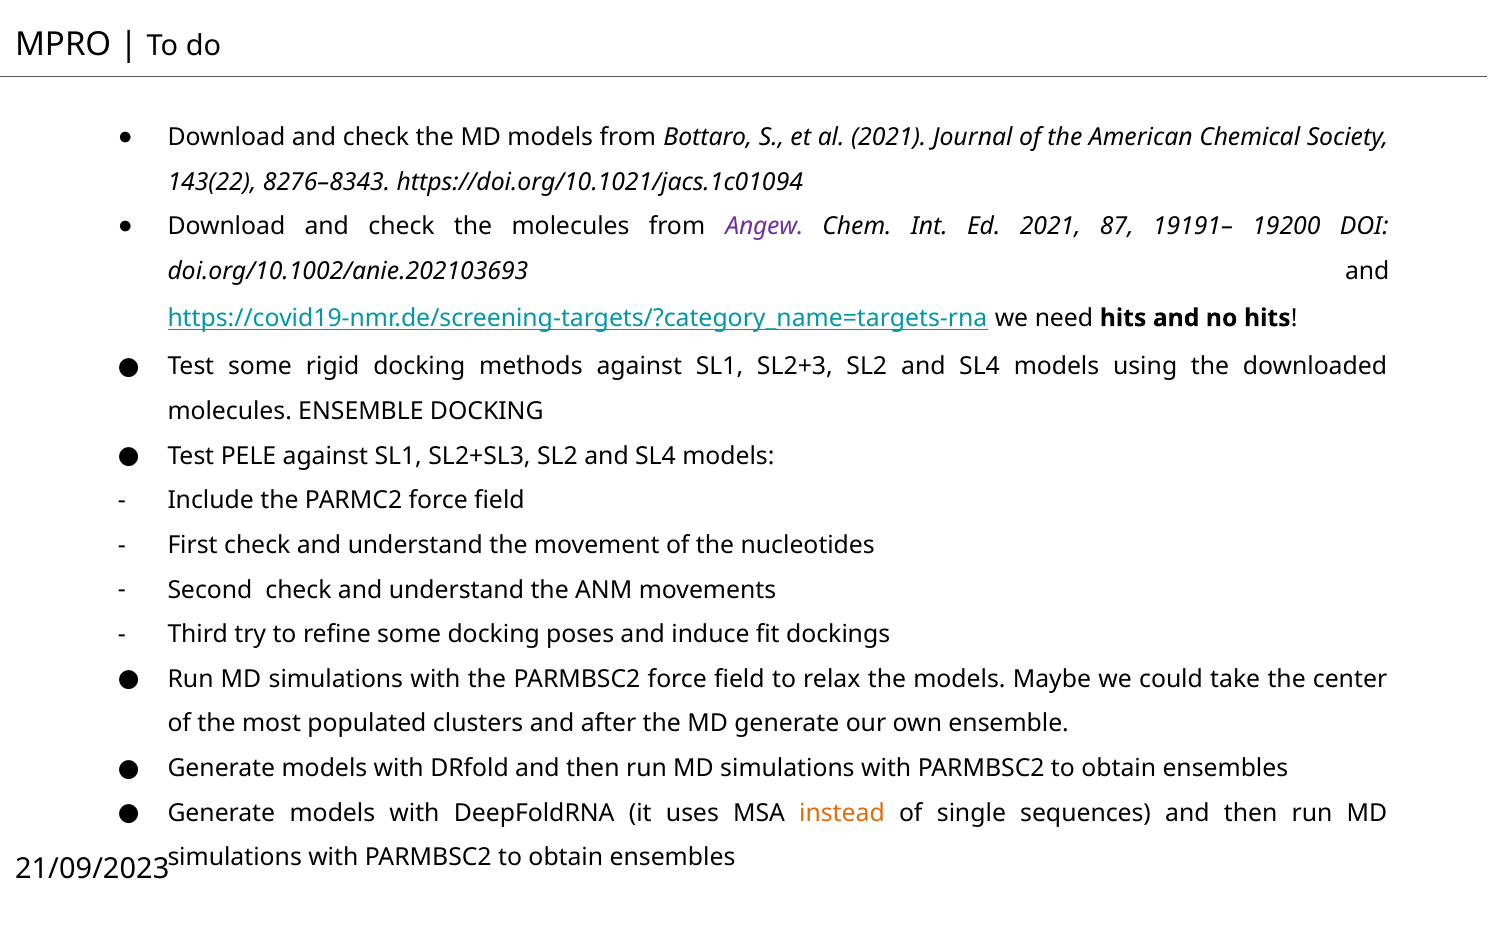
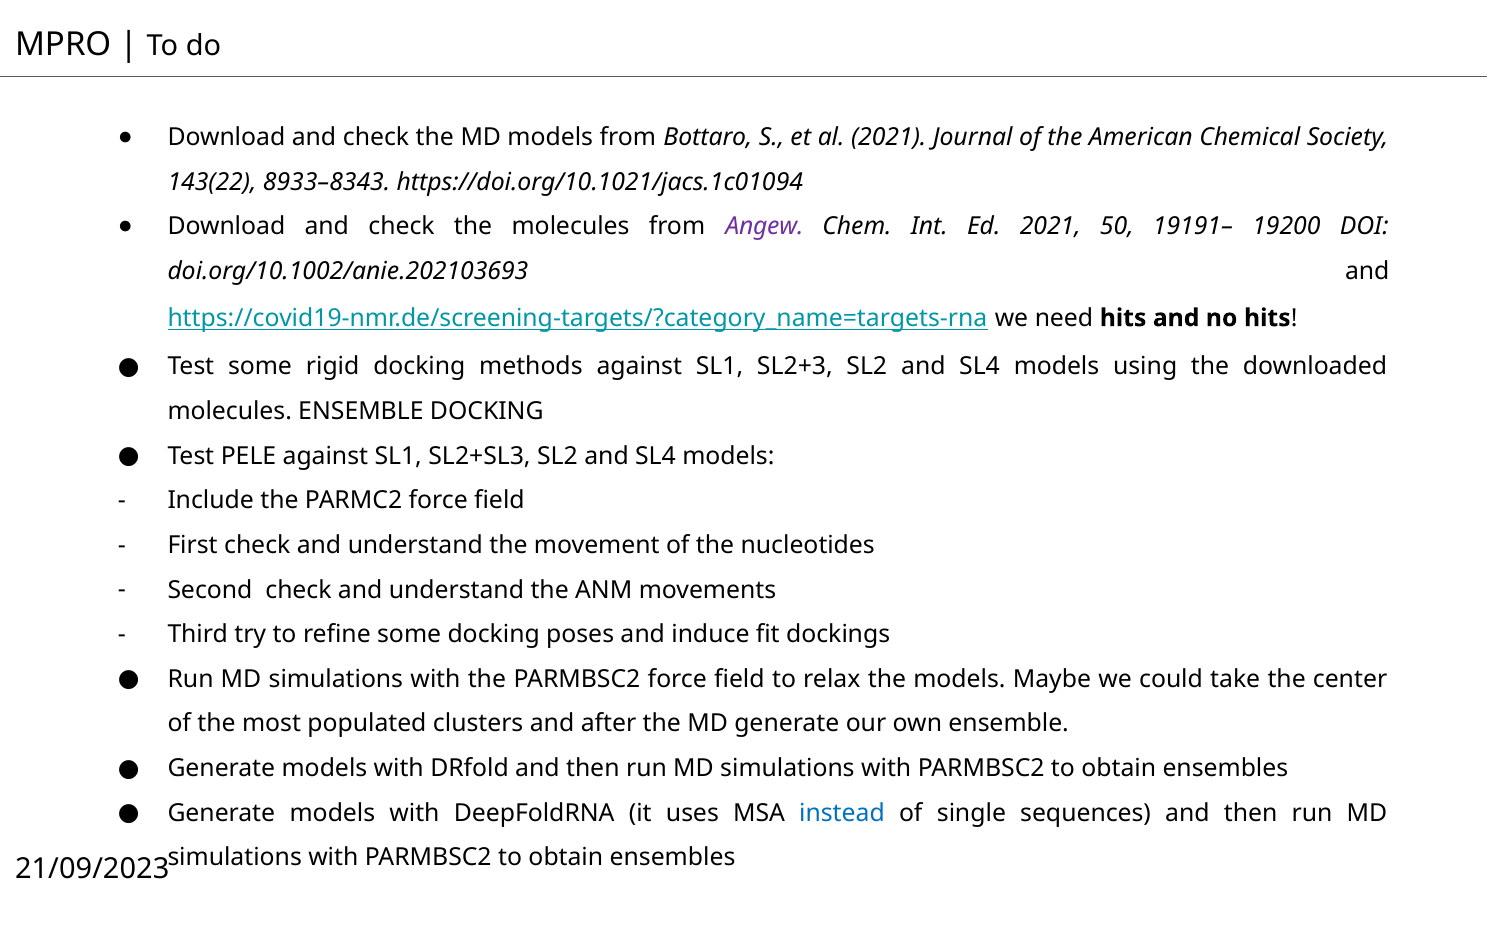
8276–8343: 8276–8343 -> 8933–8343
87: 87 -> 50
instead colour: orange -> blue
